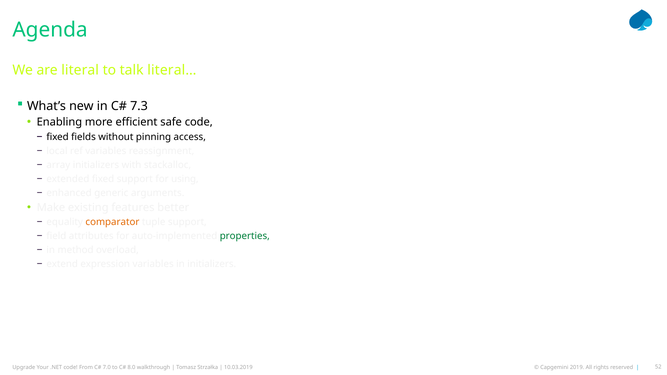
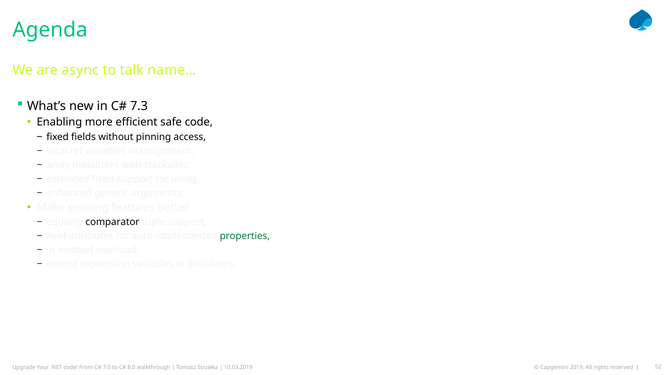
literal: literal -> async
literal…: literal… -> name…
comparator colour: orange -> black
